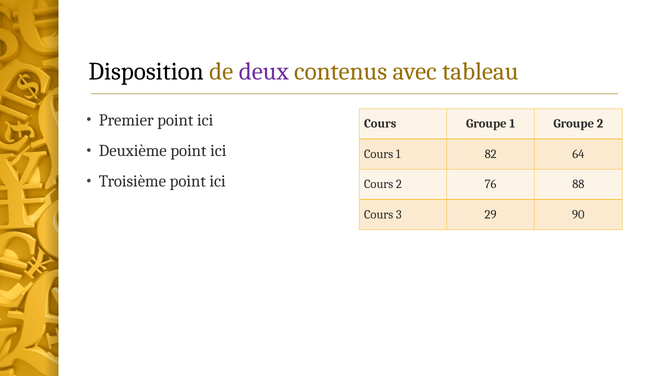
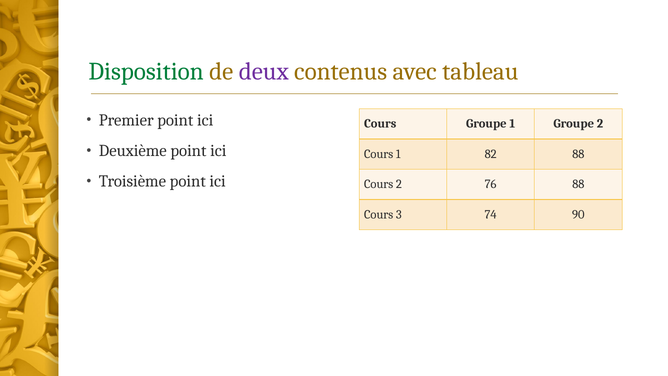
Disposition colour: black -> green
82 64: 64 -> 88
29: 29 -> 74
